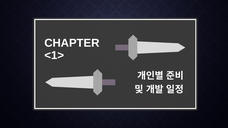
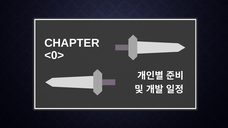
<1>: <1> -> <0>
